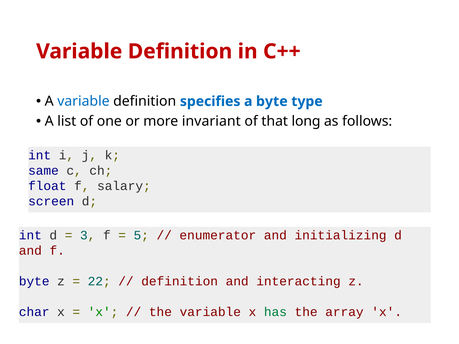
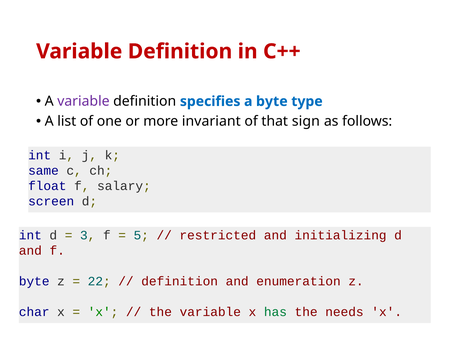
variable at (83, 101) colour: blue -> purple
long: long -> sign
enumerator: enumerator -> restricted
interacting: interacting -> enumeration
array: array -> needs
